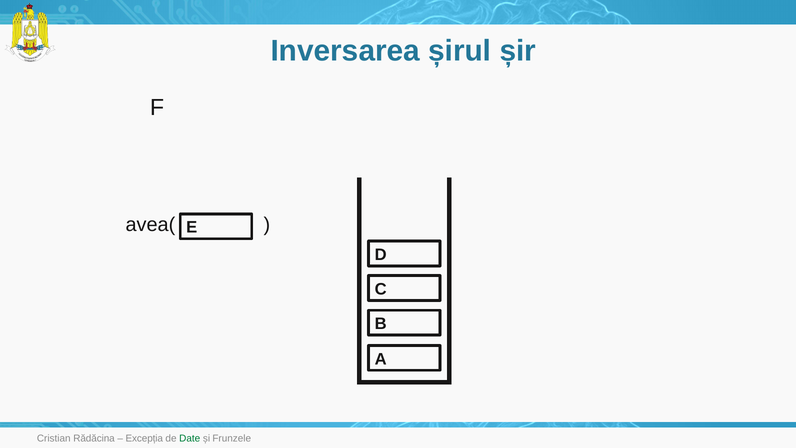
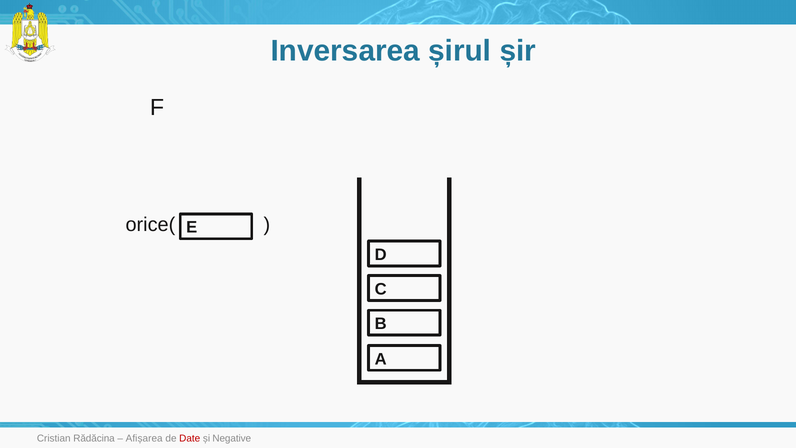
avea(: avea( -> orice(
Excepția: Excepția -> Afișarea
Date colour: green -> red
Frunzele: Frunzele -> Negative
